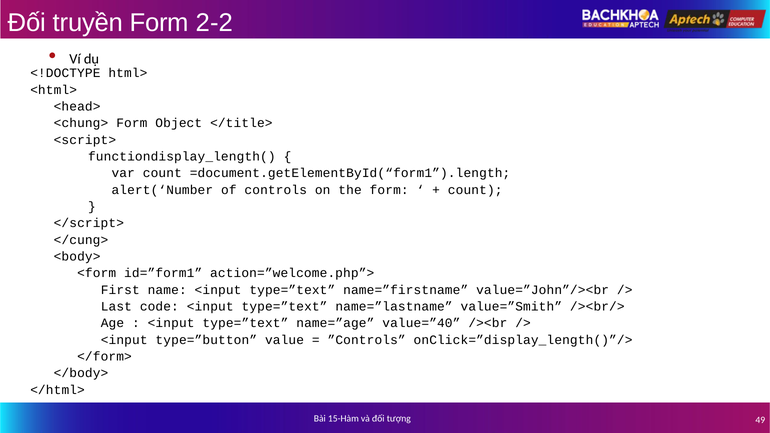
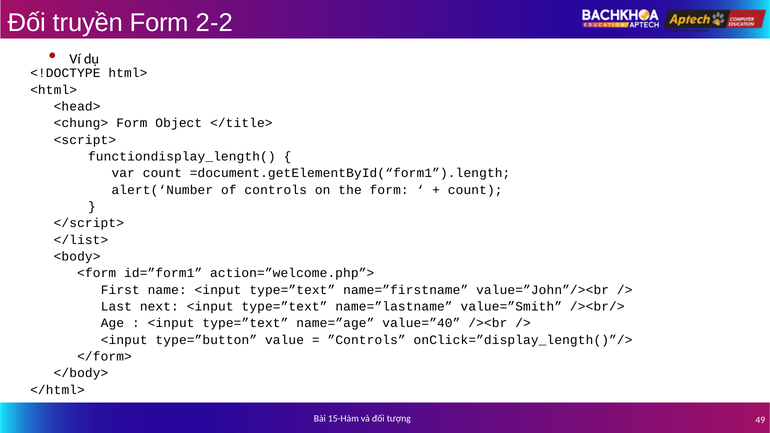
</cung>: </cung> -> </list>
code: code -> next
